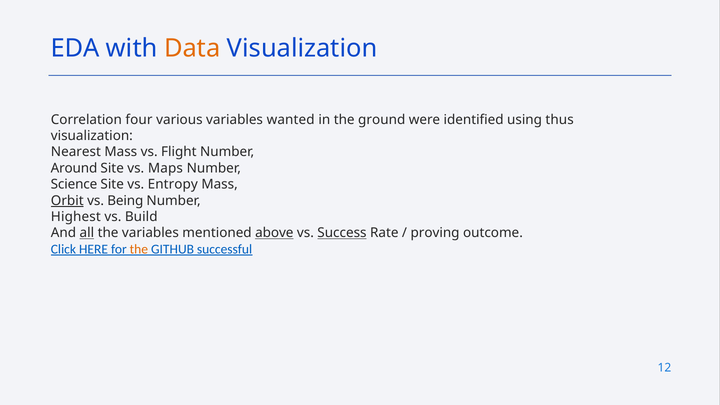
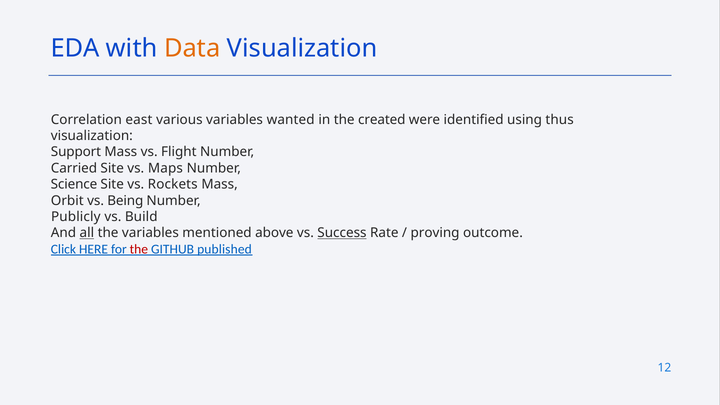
four: four -> east
ground: ground -> created
Nearest: Nearest -> Support
Around: Around -> Carried
Entropy: Entropy -> Rockets
Orbit underline: present -> none
Highest: Highest -> Publicly
above underline: present -> none
the at (139, 249) colour: orange -> red
successful: successful -> published
